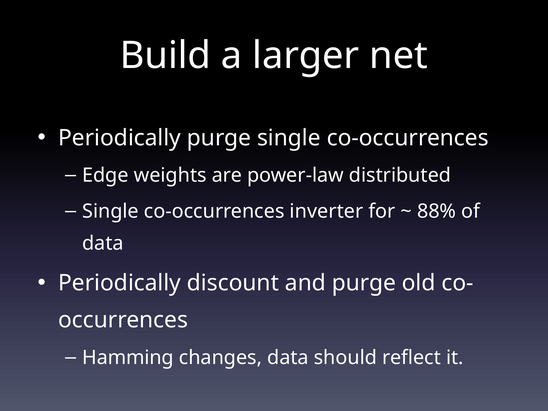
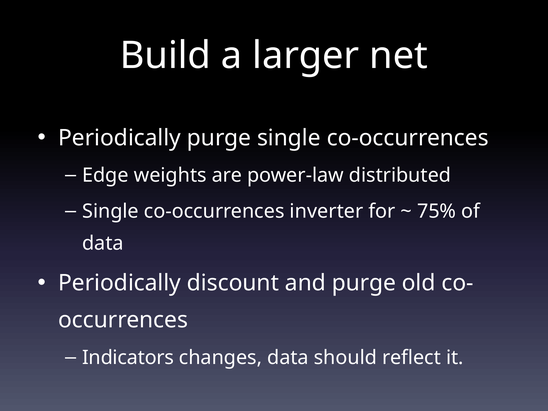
88%: 88% -> 75%
Hamming: Hamming -> Indicators
